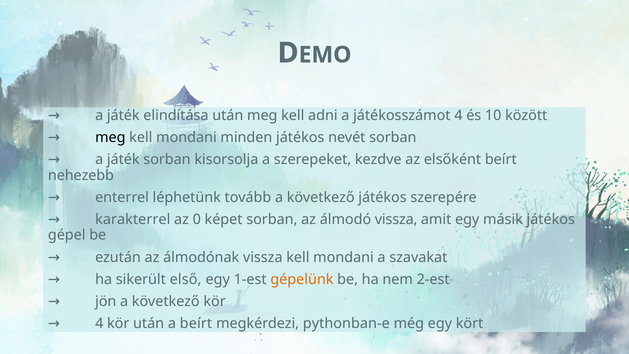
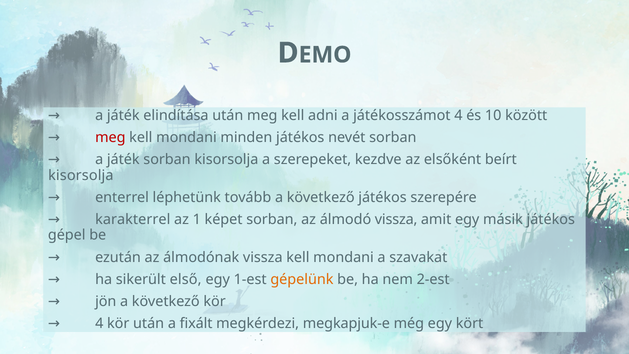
meg at (110, 138) colour: black -> red
nehezebb at (81, 175): nehezebb -> kisorsolja
0: 0 -> 1
a beírt: beírt -> fixált
pythonban-e: pythonban-e -> megkapjuk-e
